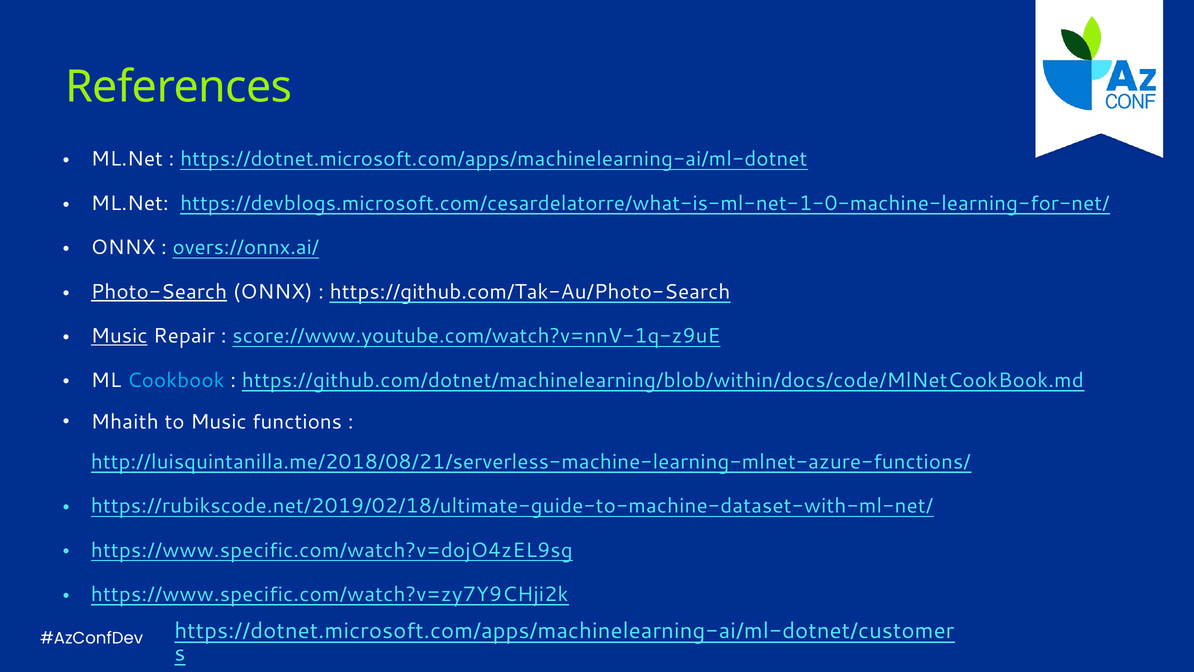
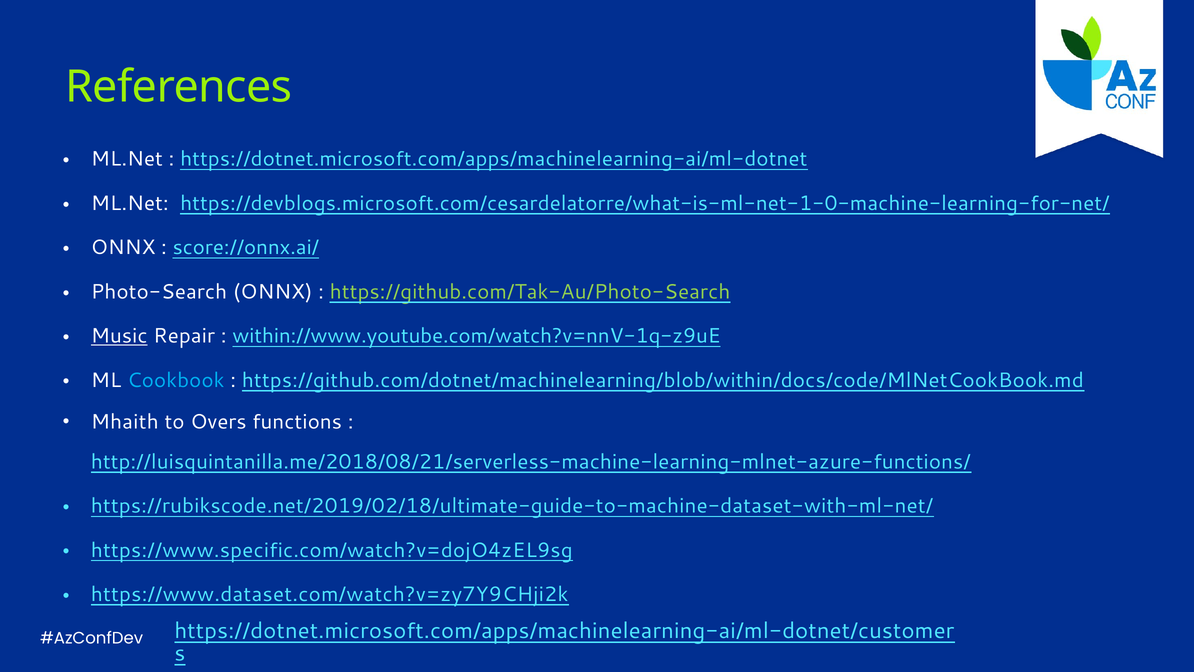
overs://onnx.ai/: overs://onnx.ai/ -> score://onnx.ai/
Photo-Search underline: present -> none
https://github.com/Tak-Au/Photo-Search colour: white -> light green
score://www.youtube.com/watch?v=nnV-1q-z9uE: score://www.youtube.com/watch?v=nnV-1q-z9uE -> within://www.youtube.com/watch?v=nnV-1q-z9uE
to Music: Music -> Overs
https://www.specific.com/watch?v=zy7Y9CHji2k: https://www.specific.com/watch?v=zy7Y9CHji2k -> https://www.dataset.com/watch?v=zy7Y9CHji2k
